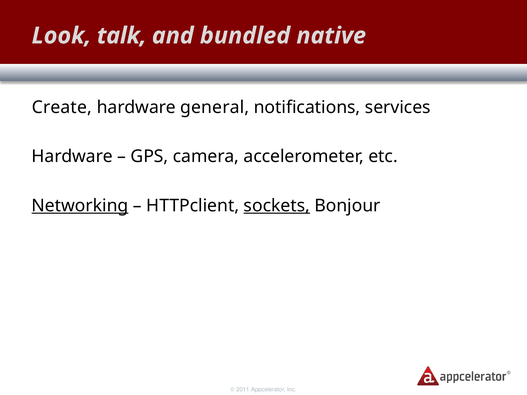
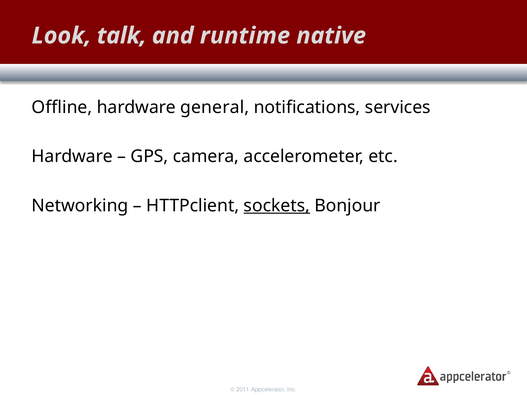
bundled: bundled -> runtime
Create: Create -> Offline
Networking underline: present -> none
